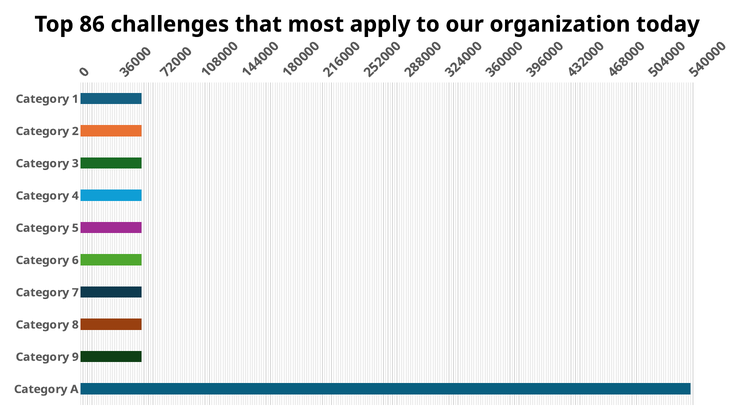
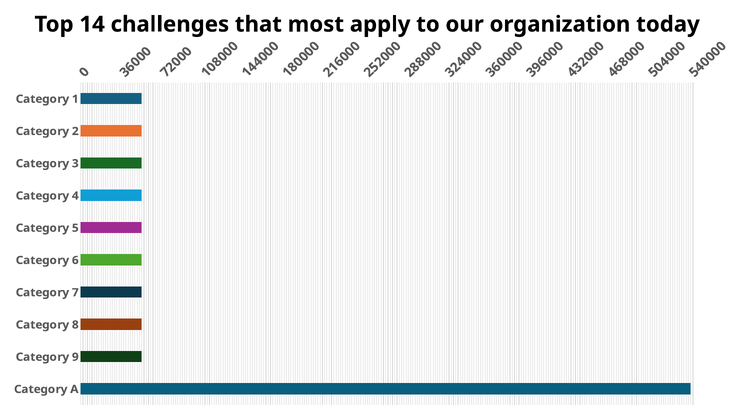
86: 86 -> 14
